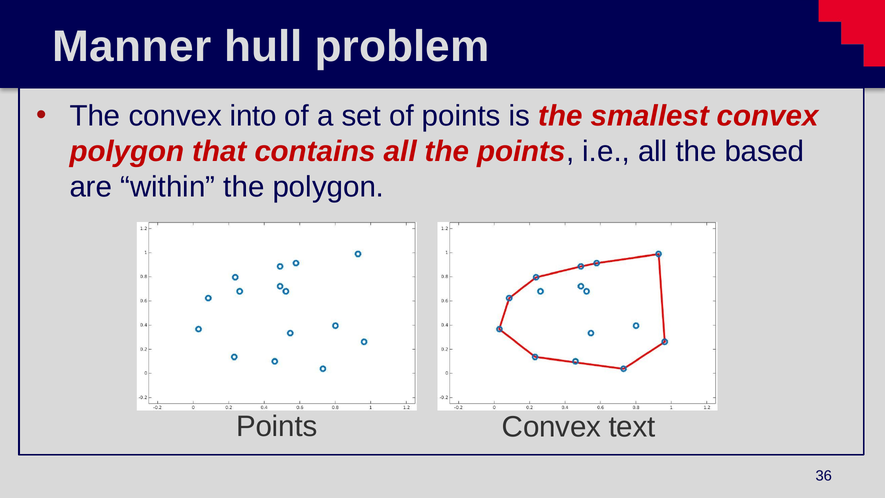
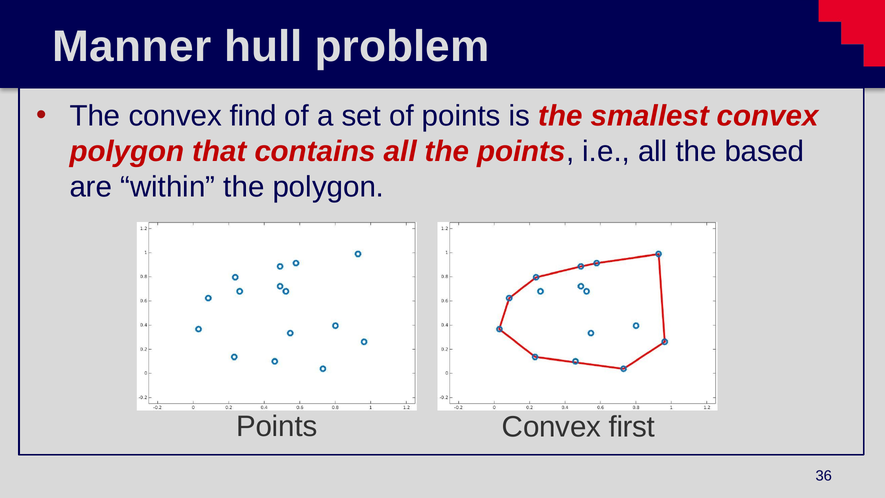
into: into -> find
text: text -> first
